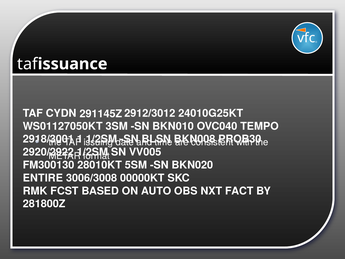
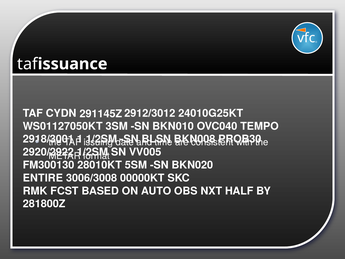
FACT: FACT -> HALF
